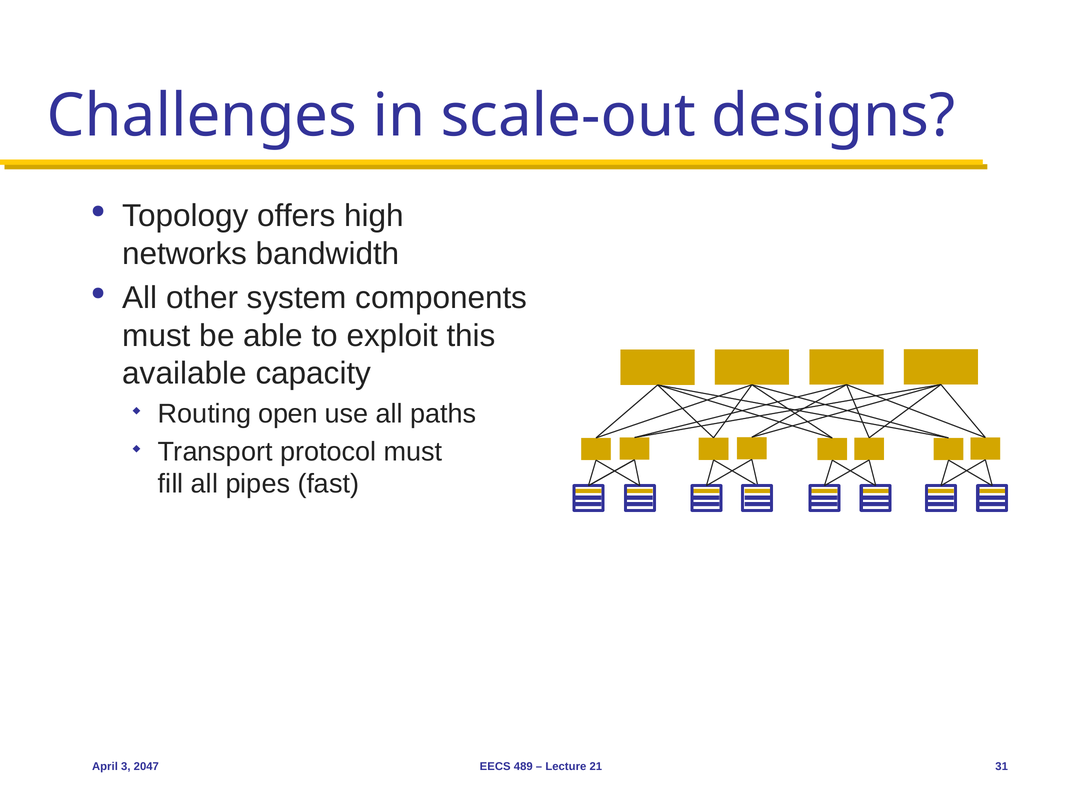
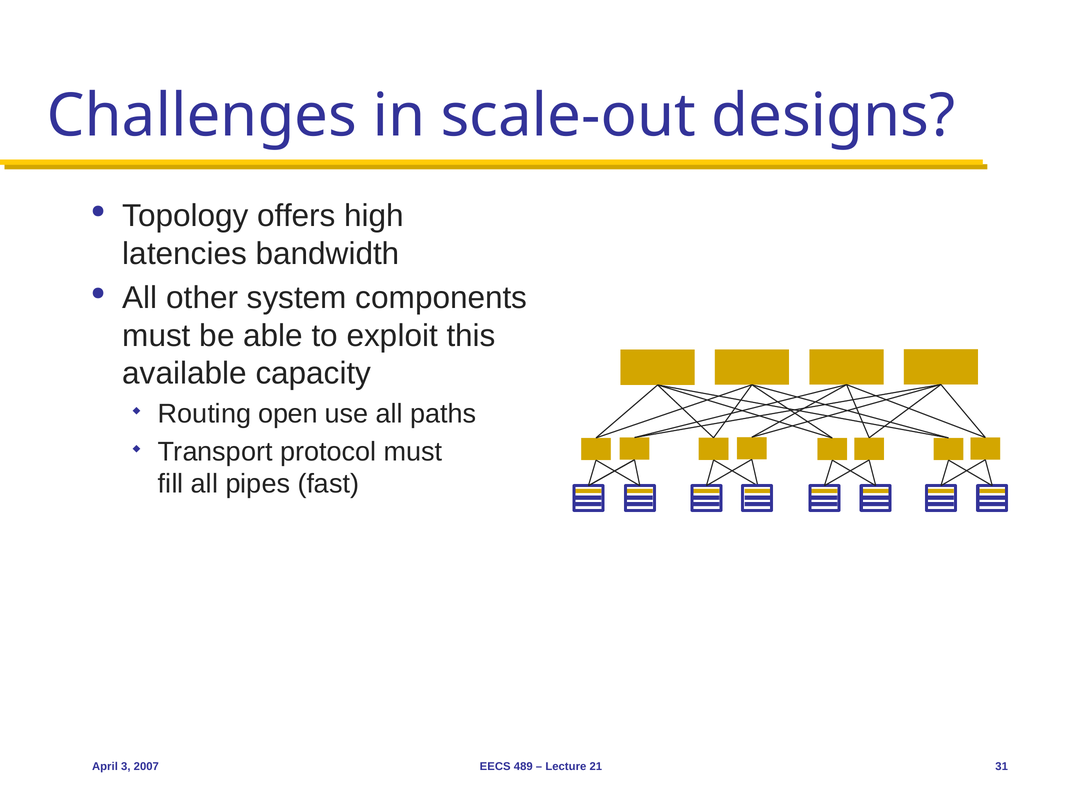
networks: networks -> latencies
2047: 2047 -> 2007
